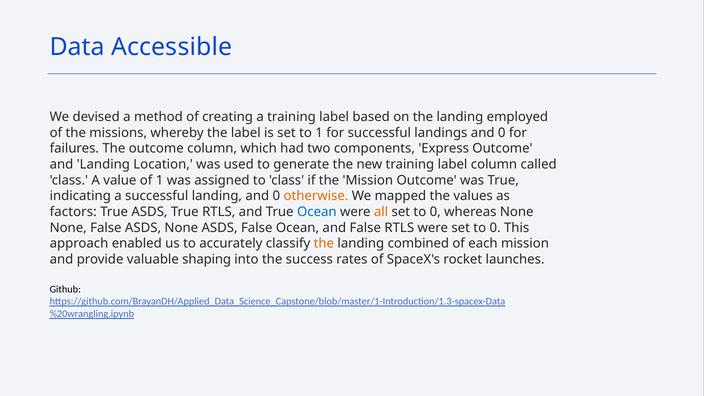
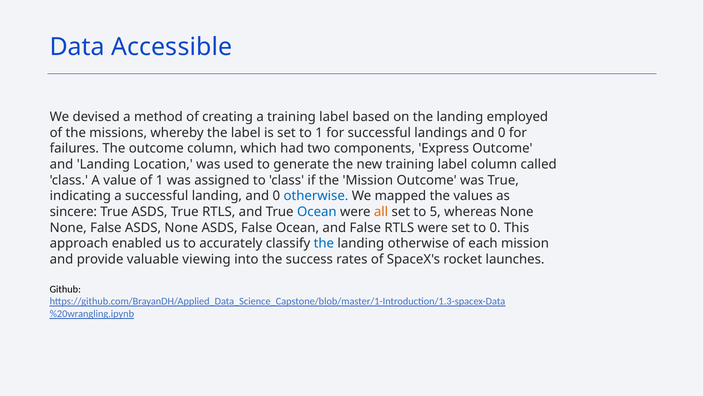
otherwise at (316, 196) colour: orange -> blue
factors: factors -> sincere
0 at (435, 212): 0 -> 5
the at (324, 244) colour: orange -> blue
landing combined: combined -> otherwise
shaping: shaping -> viewing
